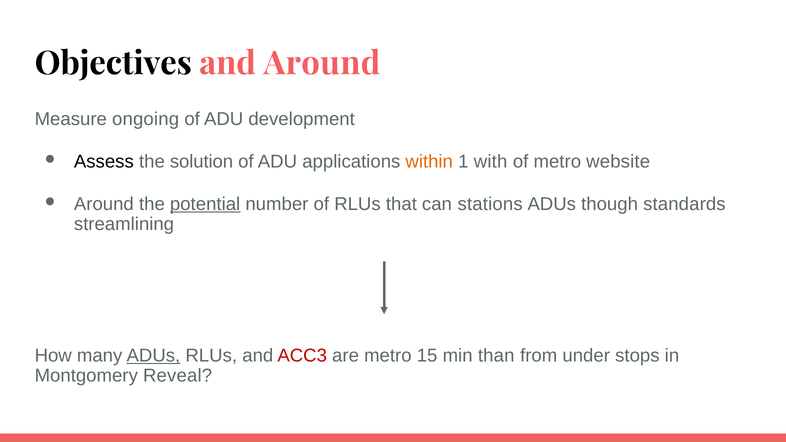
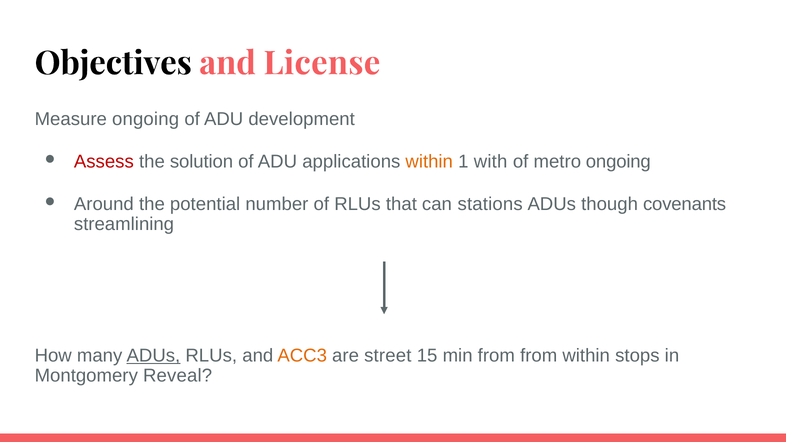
and Around: Around -> License
Assess colour: black -> red
metro website: website -> ongoing
potential underline: present -> none
standards: standards -> covenants
ACC3 colour: red -> orange
are metro: metro -> street
min than: than -> from
from under: under -> within
